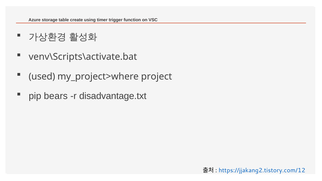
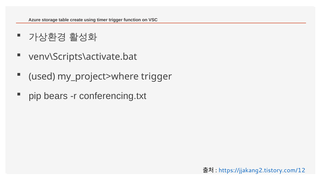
my_project>where project: project -> trigger
disadvantage.txt: disadvantage.txt -> conferencing.txt
